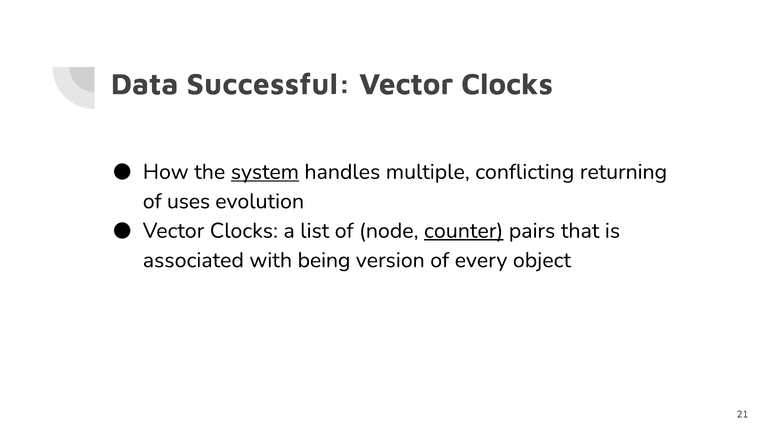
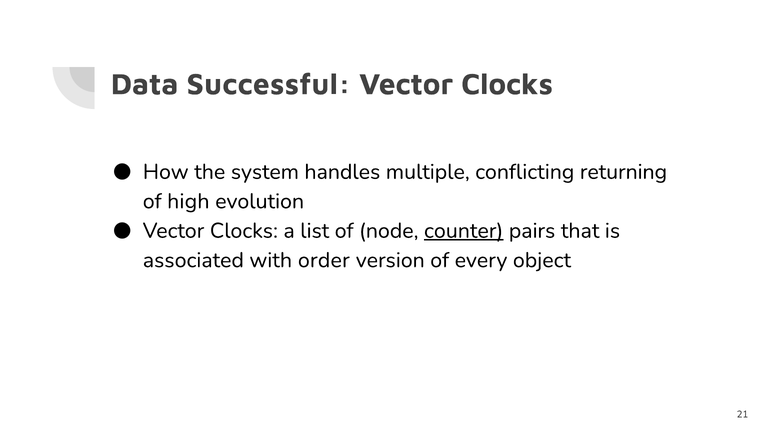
system underline: present -> none
uses: uses -> high
being: being -> order
